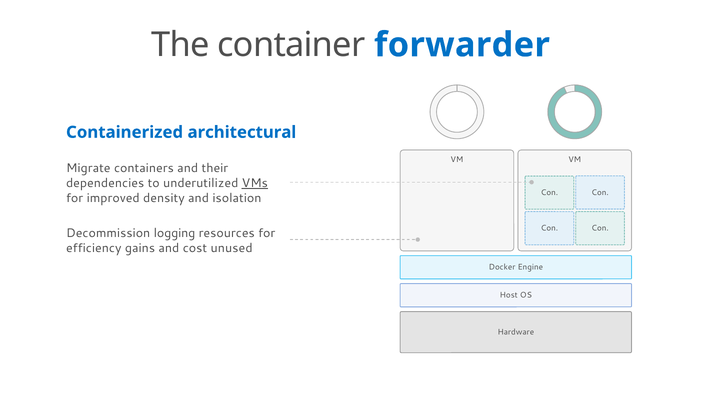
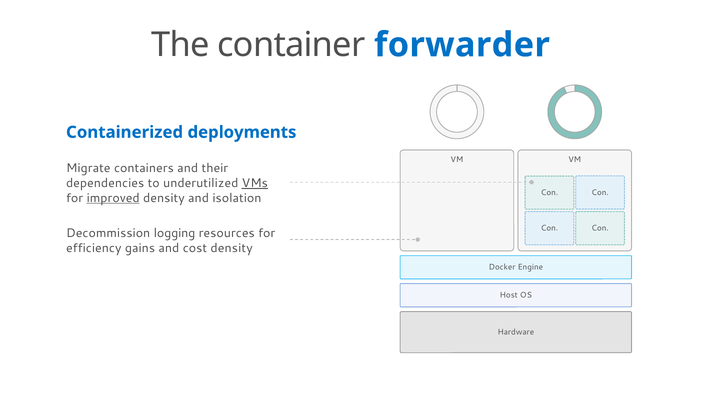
architectural: architectural -> deployments
improved underline: none -> present
cost unused: unused -> density
